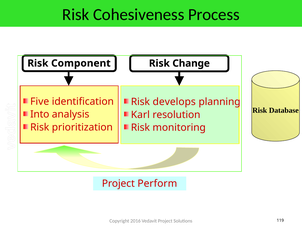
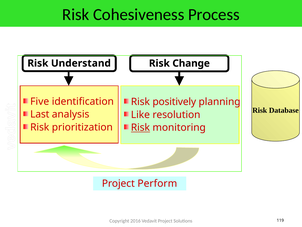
Component: Component -> Understand
develops: develops -> positively
Into: Into -> Last
Karl: Karl -> Like
Risk at (140, 127) underline: none -> present
